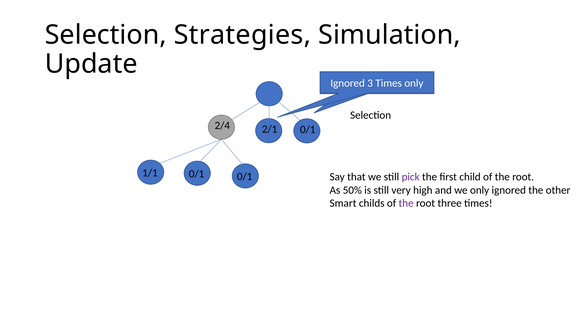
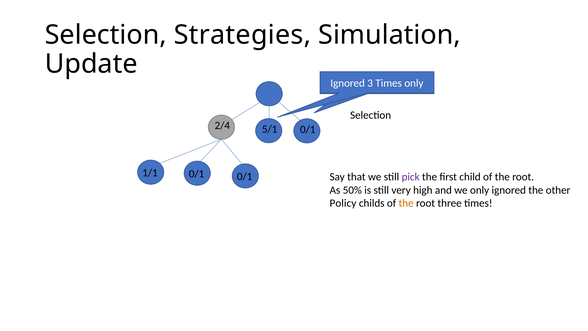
2/1: 2/1 -> 5/1
Smart: Smart -> Policy
the at (406, 203) colour: purple -> orange
